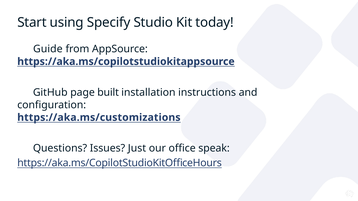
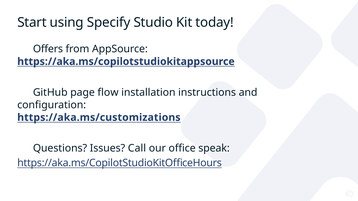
Guide: Guide -> Offers
built: built -> flow
Just: Just -> Call
